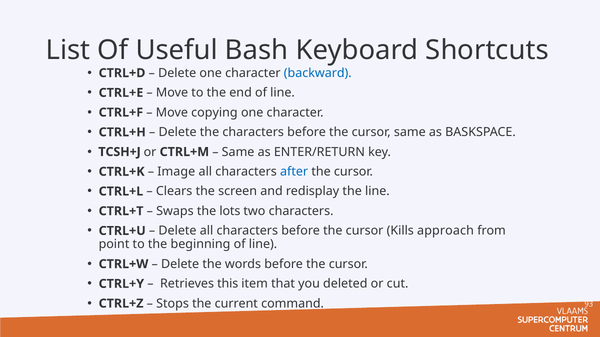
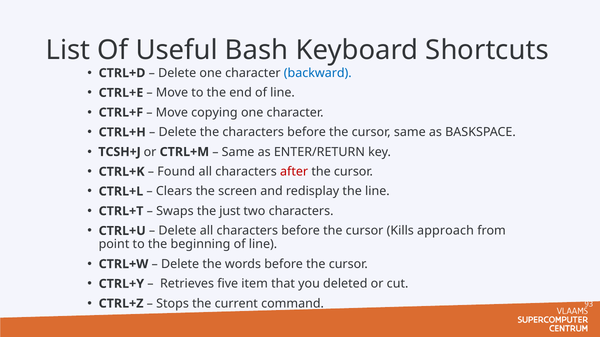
Image: Image -> Found
after colour: blue -> red
lots: lots -> just
this: this -> five
